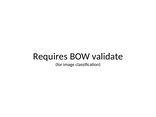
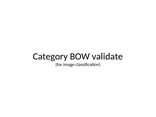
Requires: Requires -> Category
